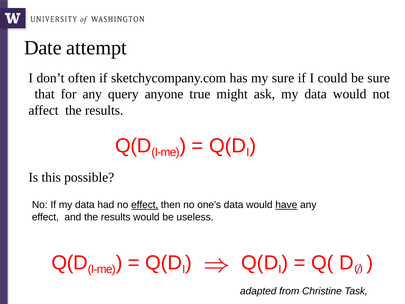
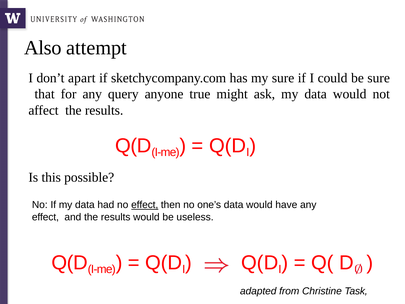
Date: Date -> Also
often: often -> apart
have underline: present -> none
